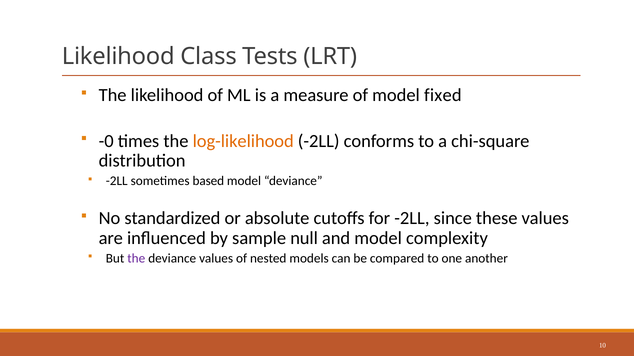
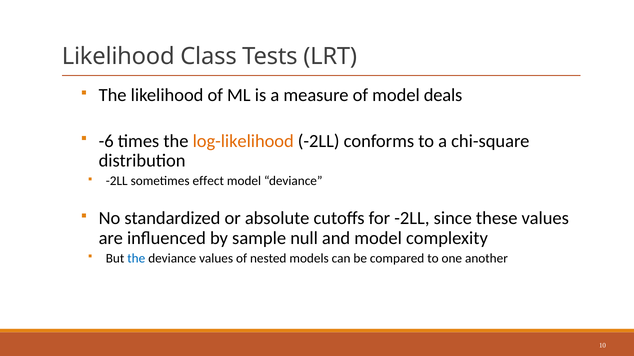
fixed: fixed -> deals
-0: -0 -> -6
based: based -> effect
the at (136, 259) colour: purple -> blue
